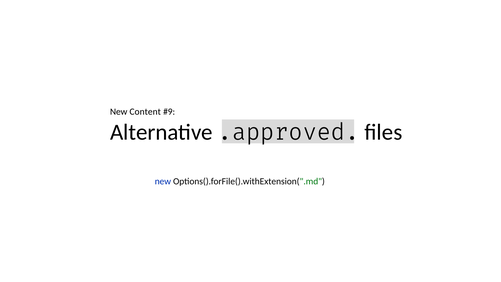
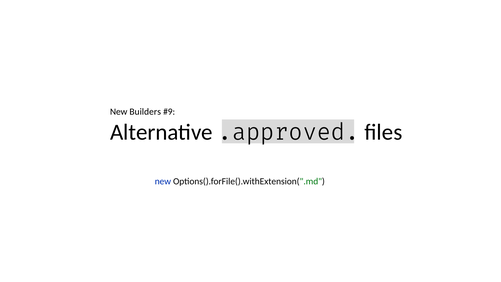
Content: Content -> Builders
